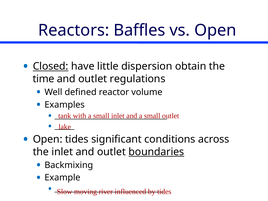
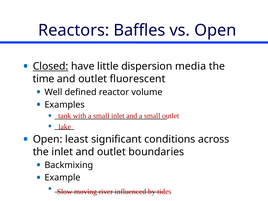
obtain: obtain -> media
regulations: regulations -> fluorescent
Open tides: tides -> least
boundaries underline: present -> none
